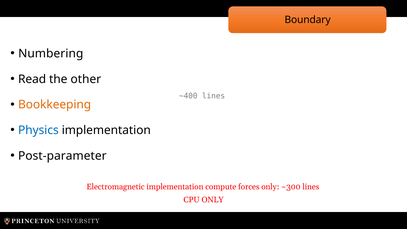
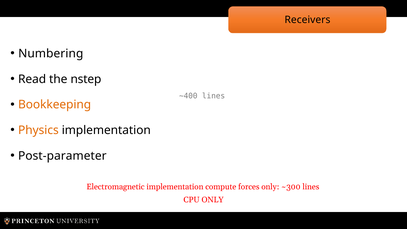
Boundary: Boundary -> Receivers
other: other -> nstep
Physics colour: blue -> orange
